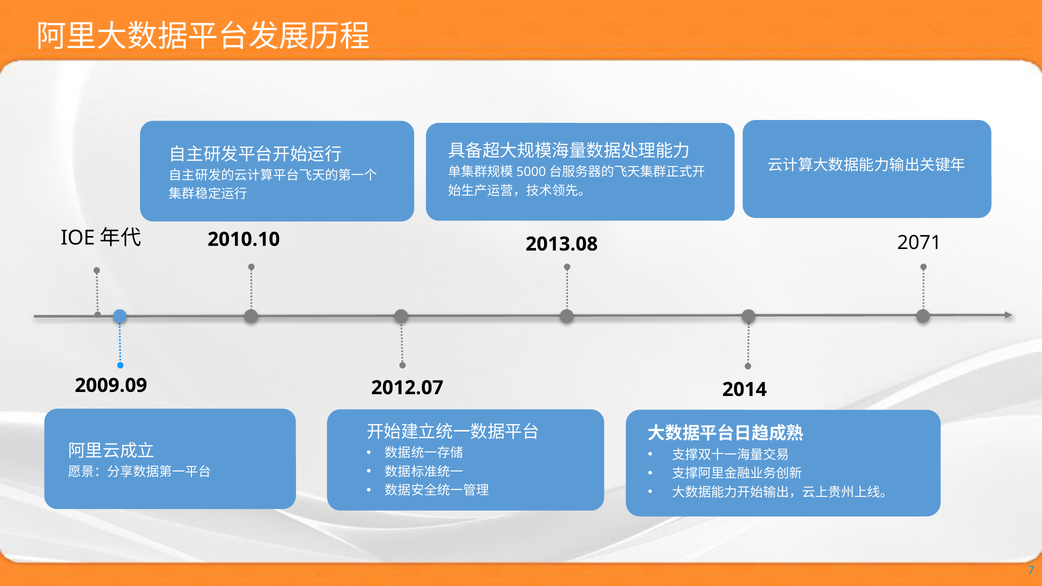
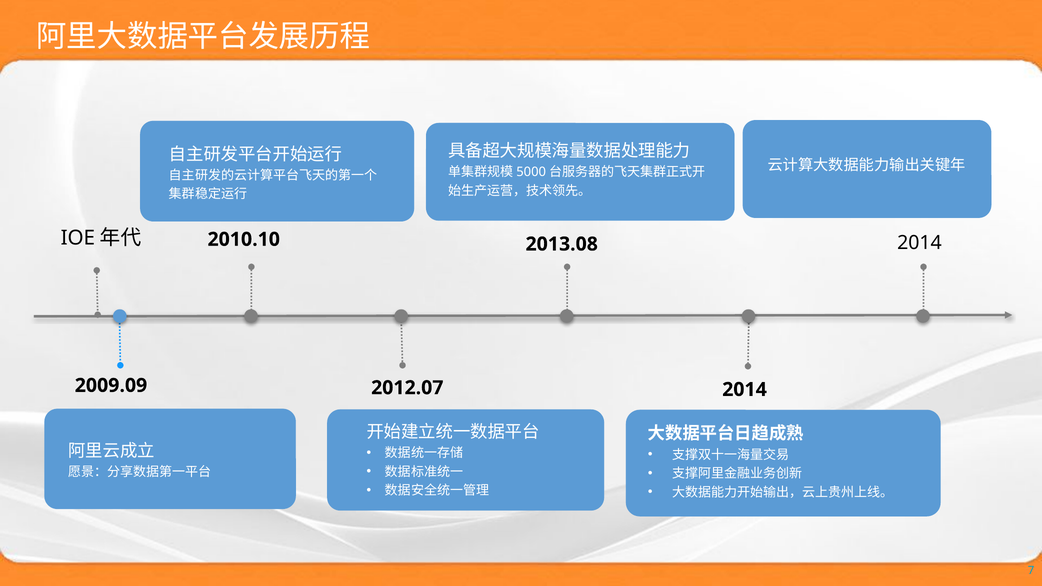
2071 at (919, 243): 2071 -> 2014
